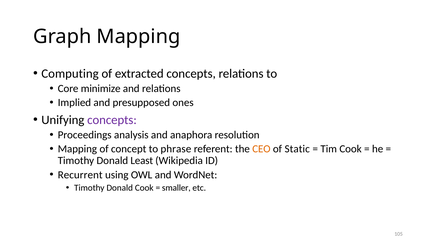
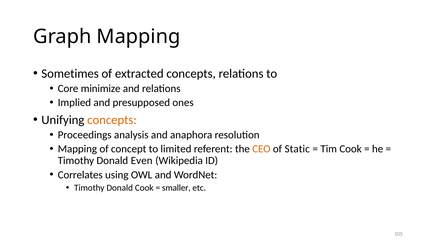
Computing: Computing -> Sometimes
concepts at (112, 120) colour: purple -> orange
phrase: phrase -> limited
Least: Least -> Even
Recurrent: Recurrent -> Correlates
